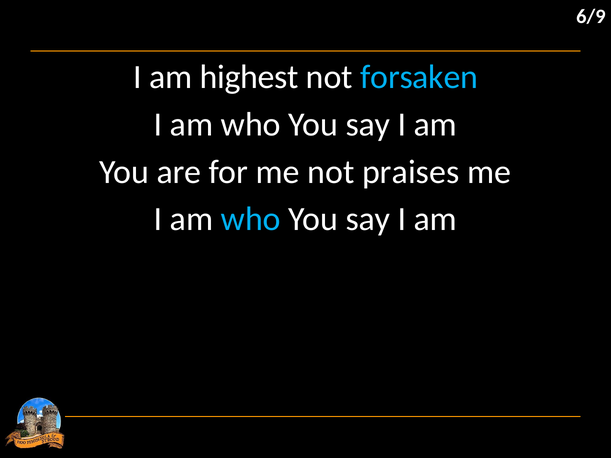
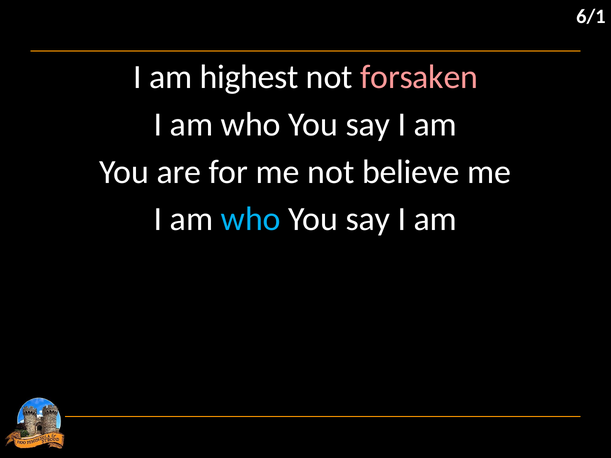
6/9: 6/9 -> 6/1
forsaken colour: light blue -> pink
praises: praises -> believe
